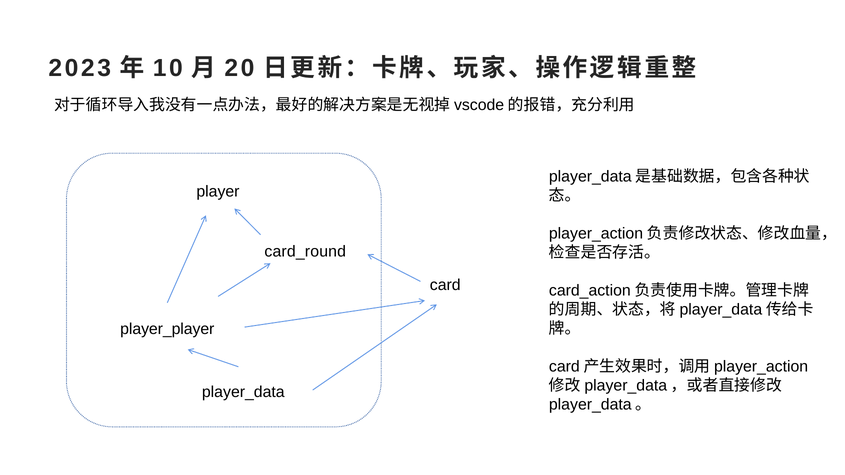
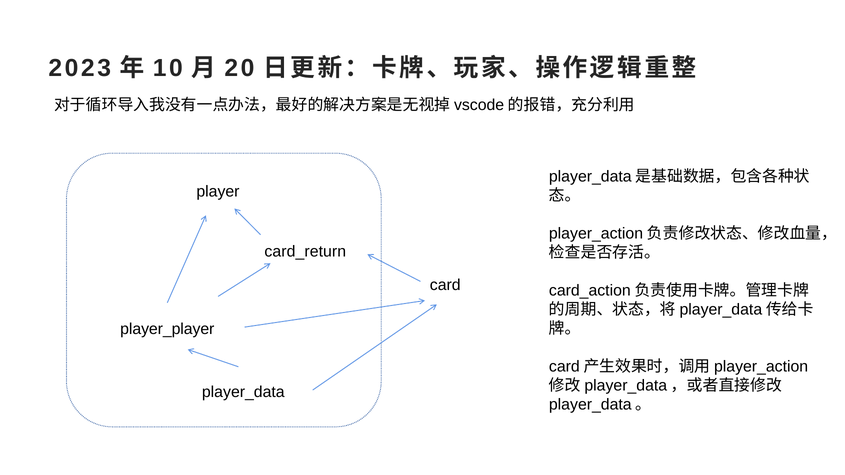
card_round: card_round -> card_return
